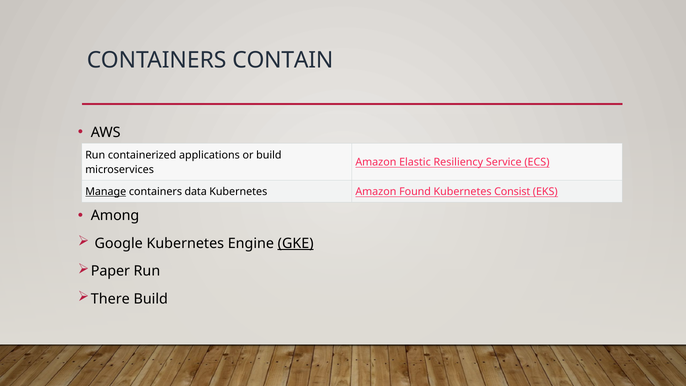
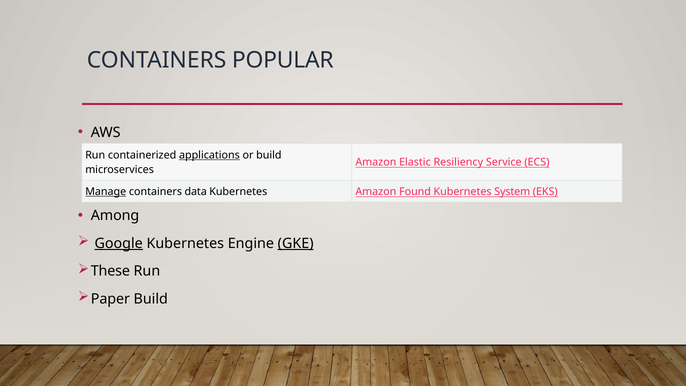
CONTAIN: CONTAIN -> POPULAR
applications underline: none -> present
Consist: Consist -> System
Google underline: none -> present
Paper: Paper -> These
There: There -> Paper
